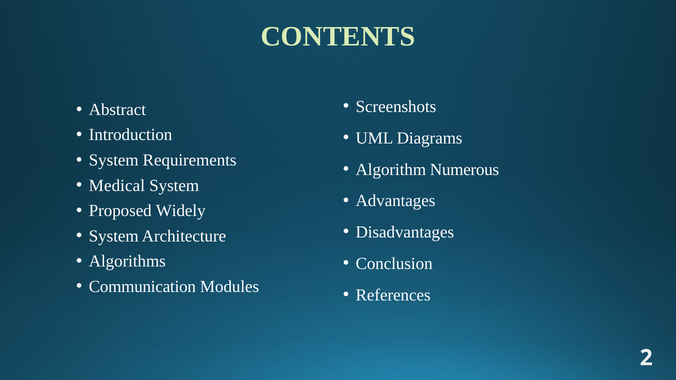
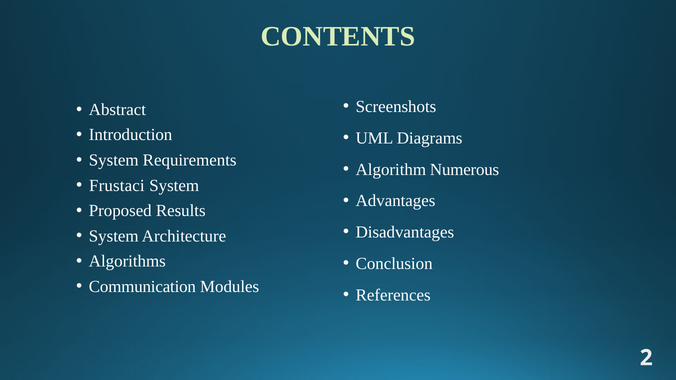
Medical: Medical -> Frustaci
Widely: Widely -> Results
